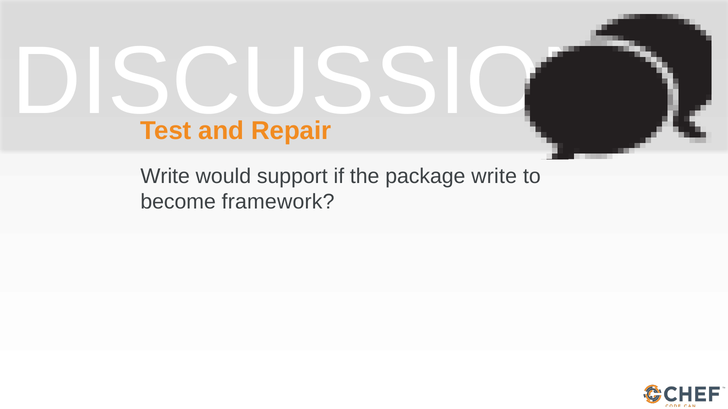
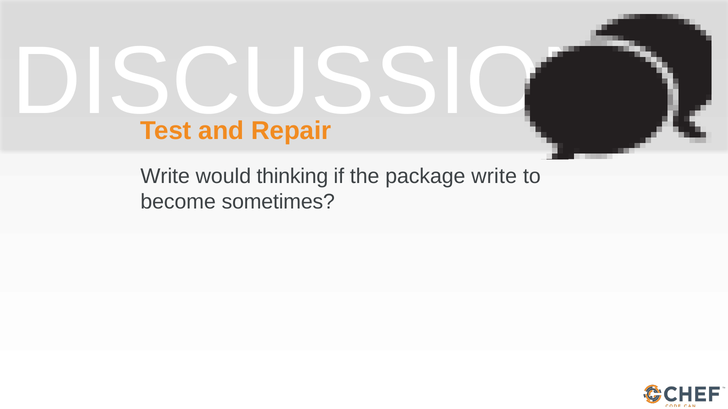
support: support -> thinking
framework: framework -> sometimes
